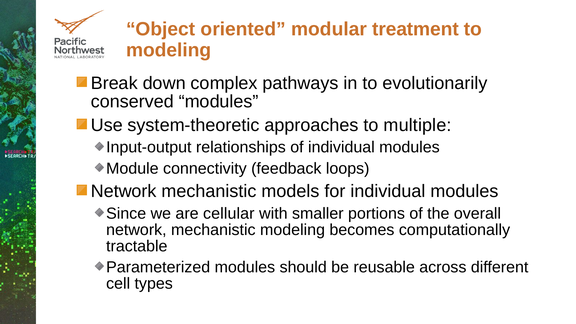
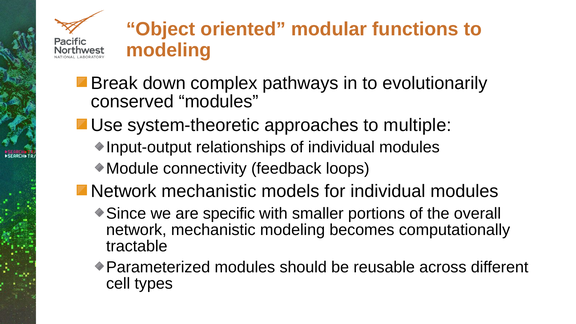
treatment: treatment -> functions
cellular: cellular -> specific
